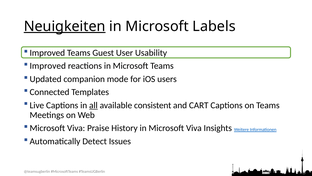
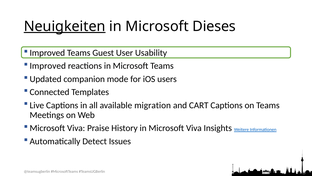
Labels: Labels -> Dieses
all underline: present -> none
consistent: consistent -> migration
